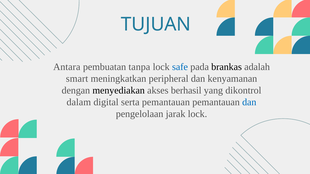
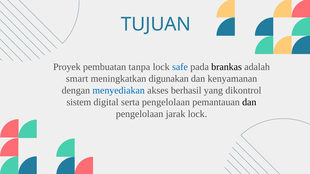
Antara: Antara -> Proyek
peripheral: peripheral -> digunakan
menyediakan colour: black -> blue
dalam: dalam -> sistem
serta pemantauan: pemantauan -> pengelolaan
dan at (249, 102) colour: blue -> black
